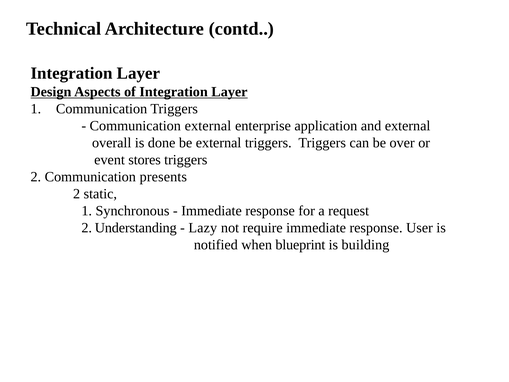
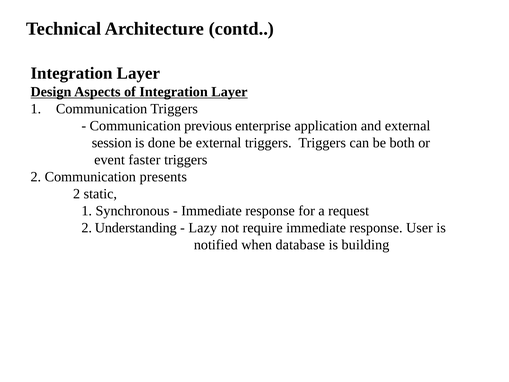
Communication external: external -> previous
overall: overall -> session
over: over -> both
stores: stores -> faster
blueprint: blueprint -> database
